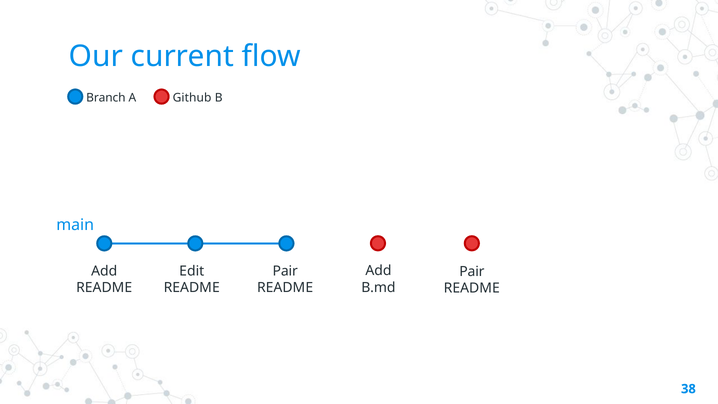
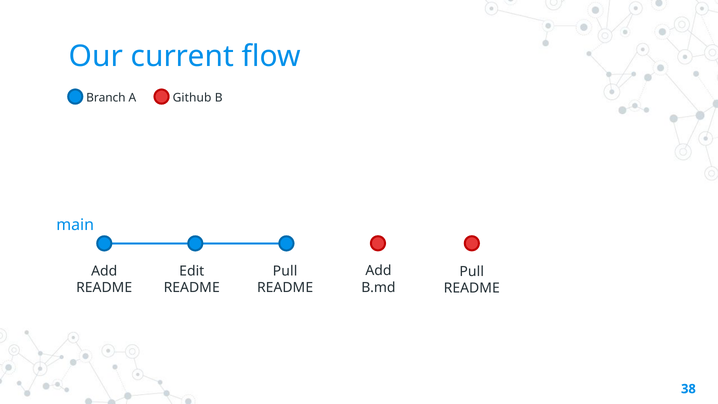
Pair at (285, 271): Pair -> Pull
Pair at (472, 271): Pair -> Pull
